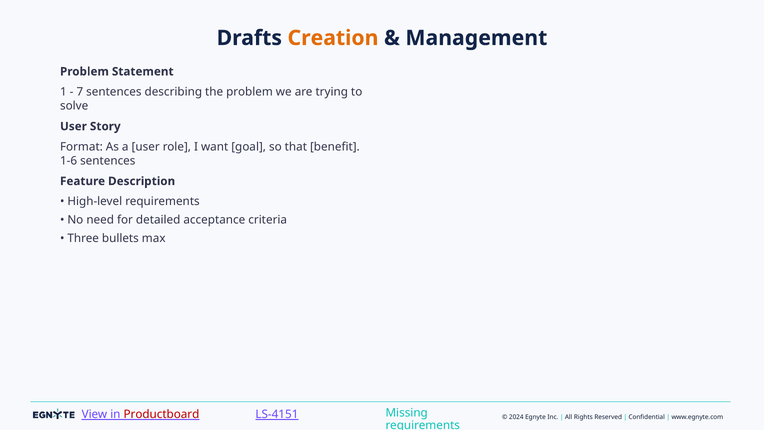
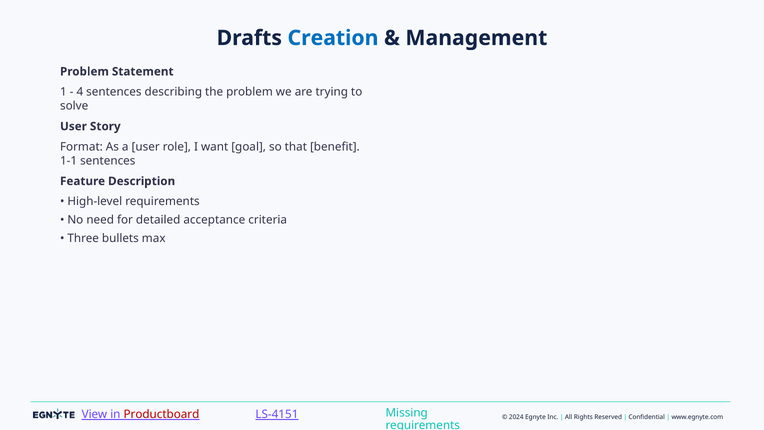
Creation colour: orange -> blue
7: 7 -> 4
1-6: 1-6 -> 1-1
